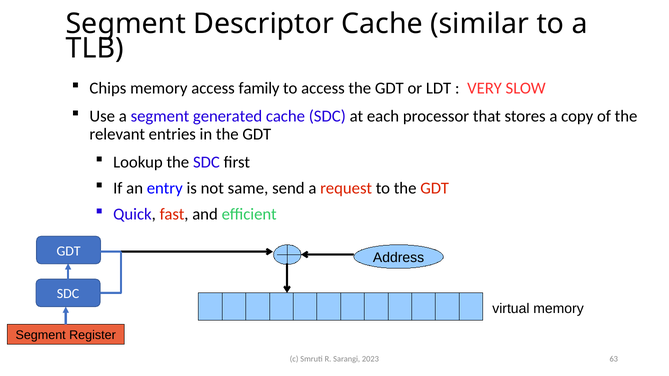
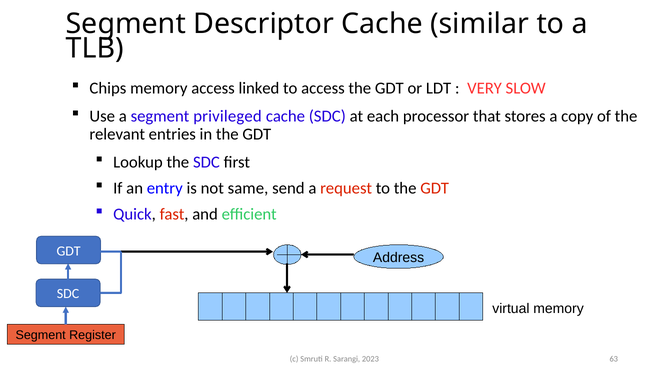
family: family -> linked
generated: generated -> privileged
